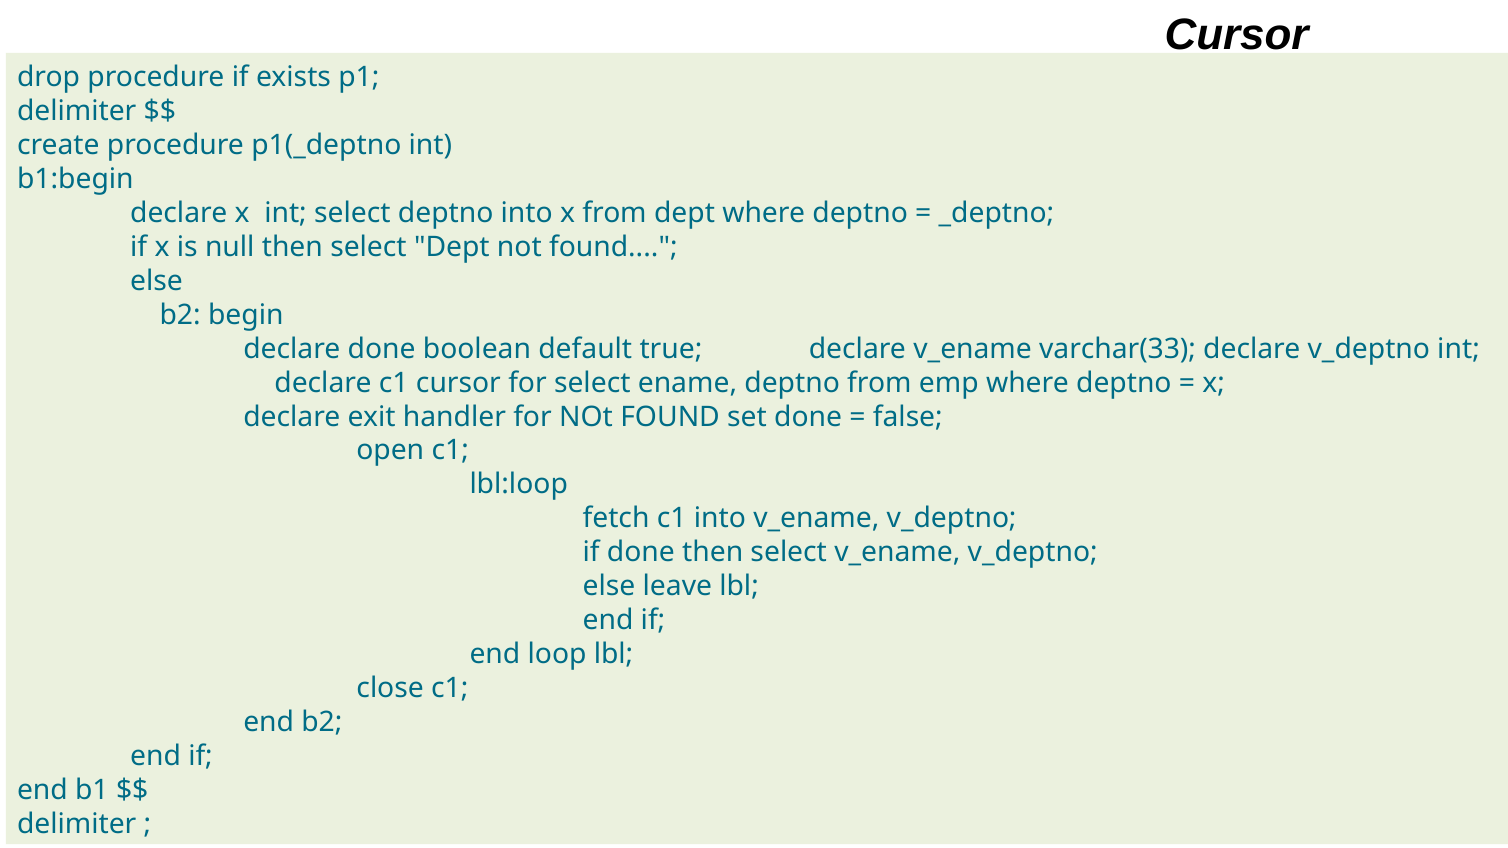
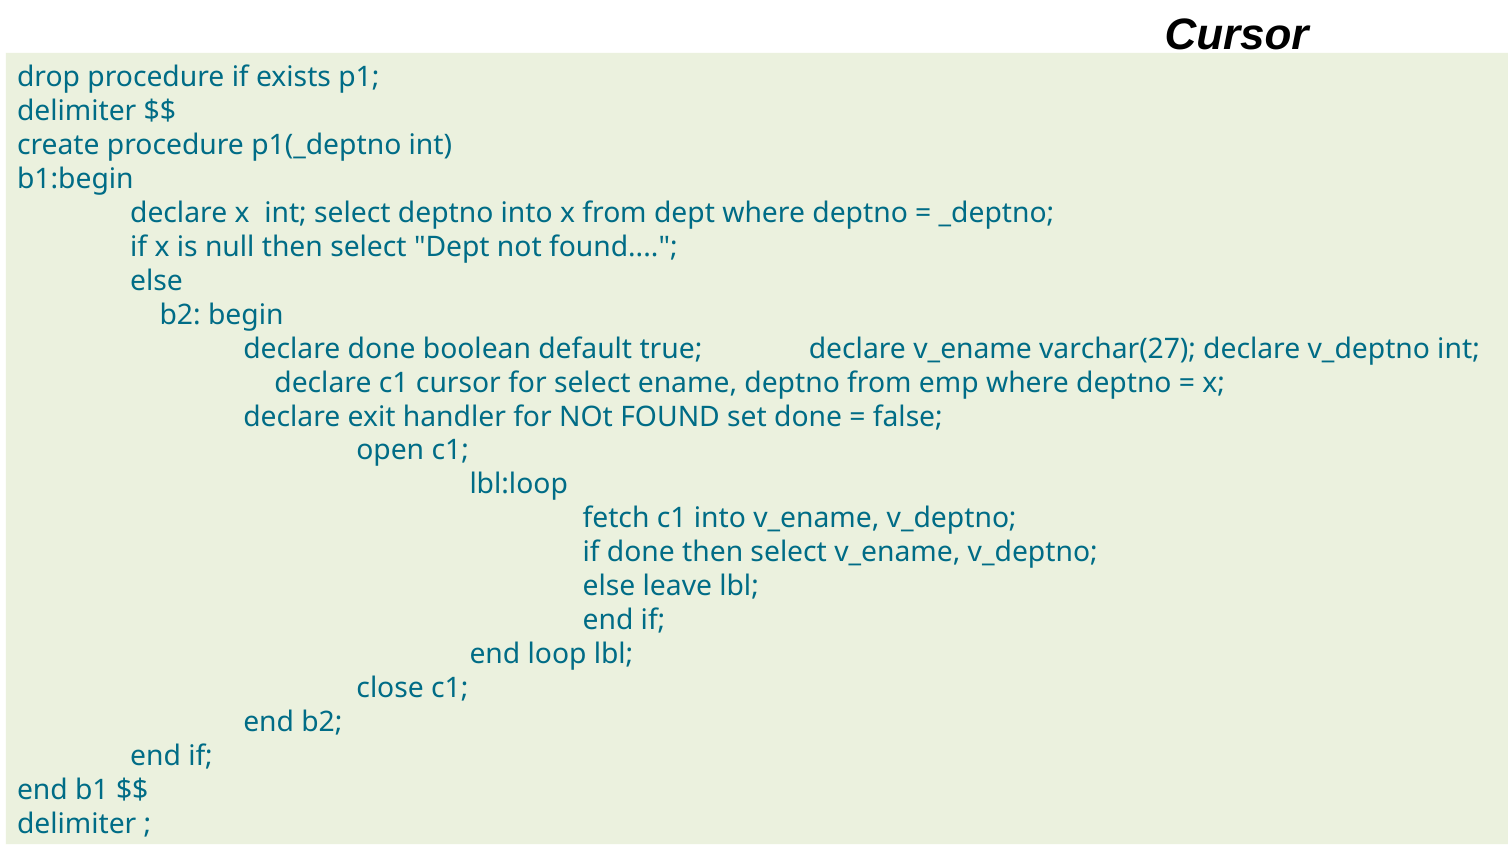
varchar(33: varchar(33 -> varchar(27
